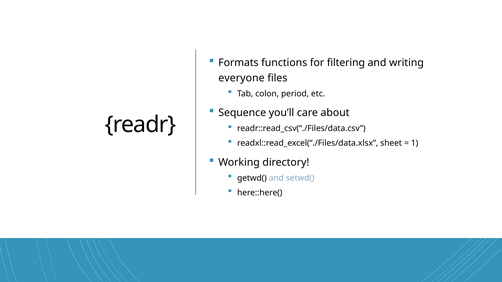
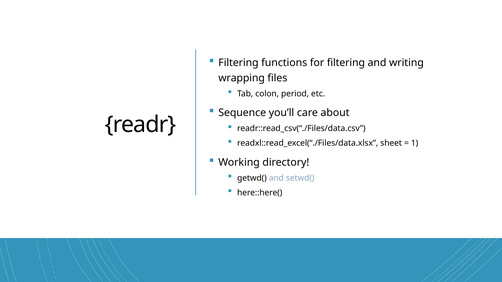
Formats at (238, 63): Formats -> Filtering
everyone: everyone -> wrapping
